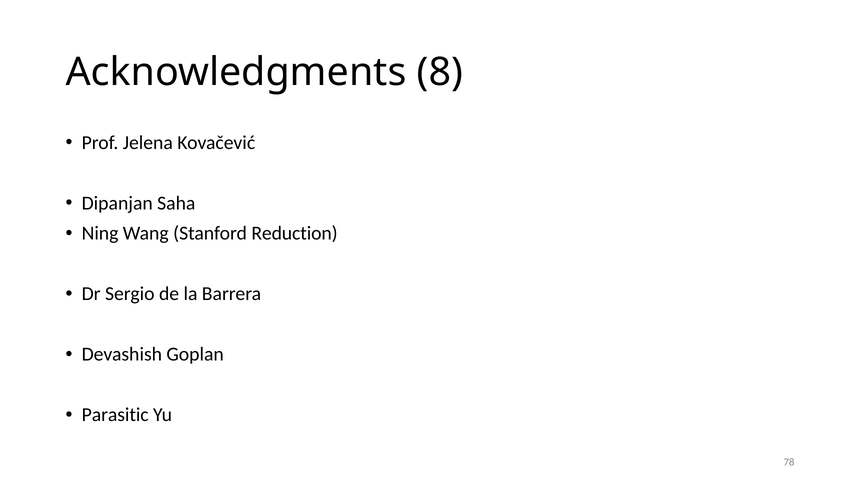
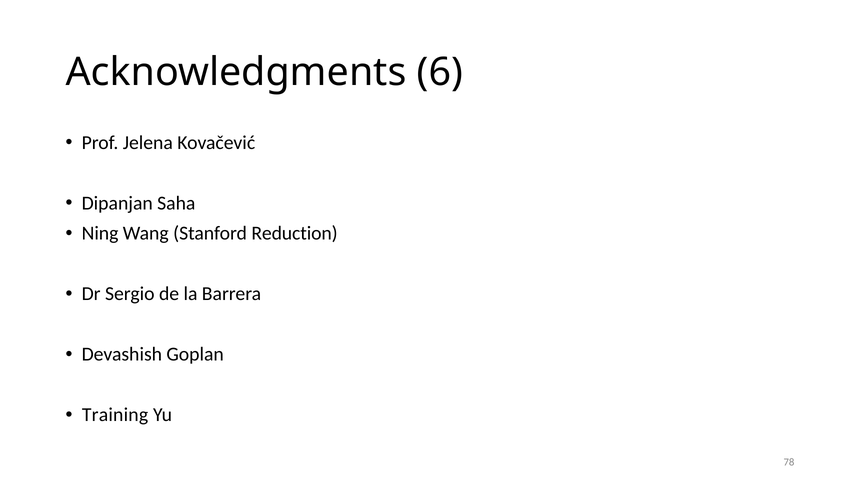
8: 8 -> 6
Parasitic: Parasitic -> Training
